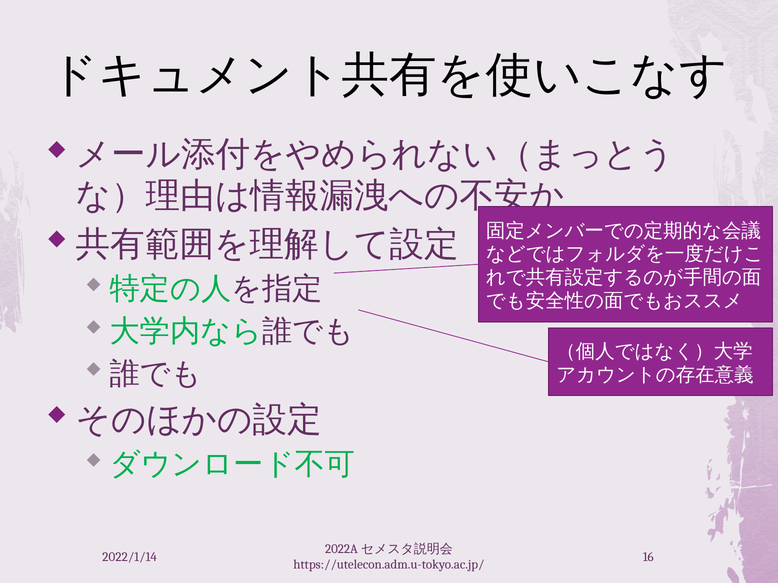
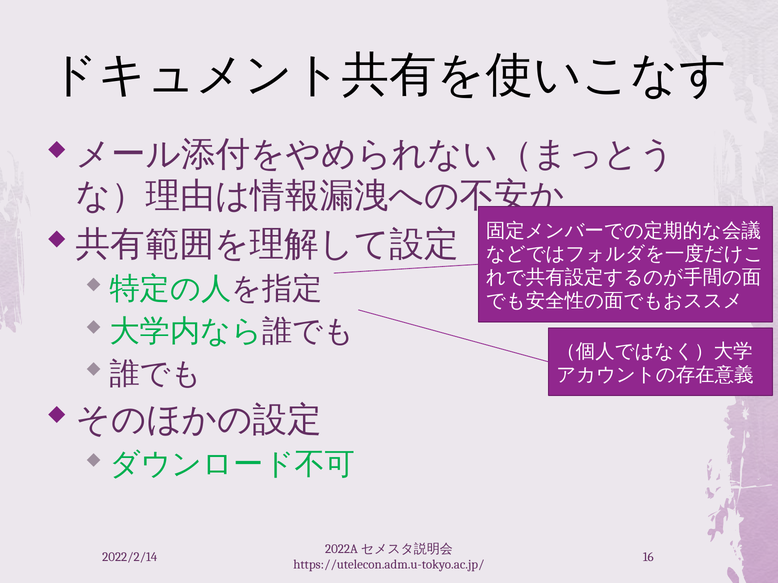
2022/1/14: 2022/1/14 -> 2022/2/14
